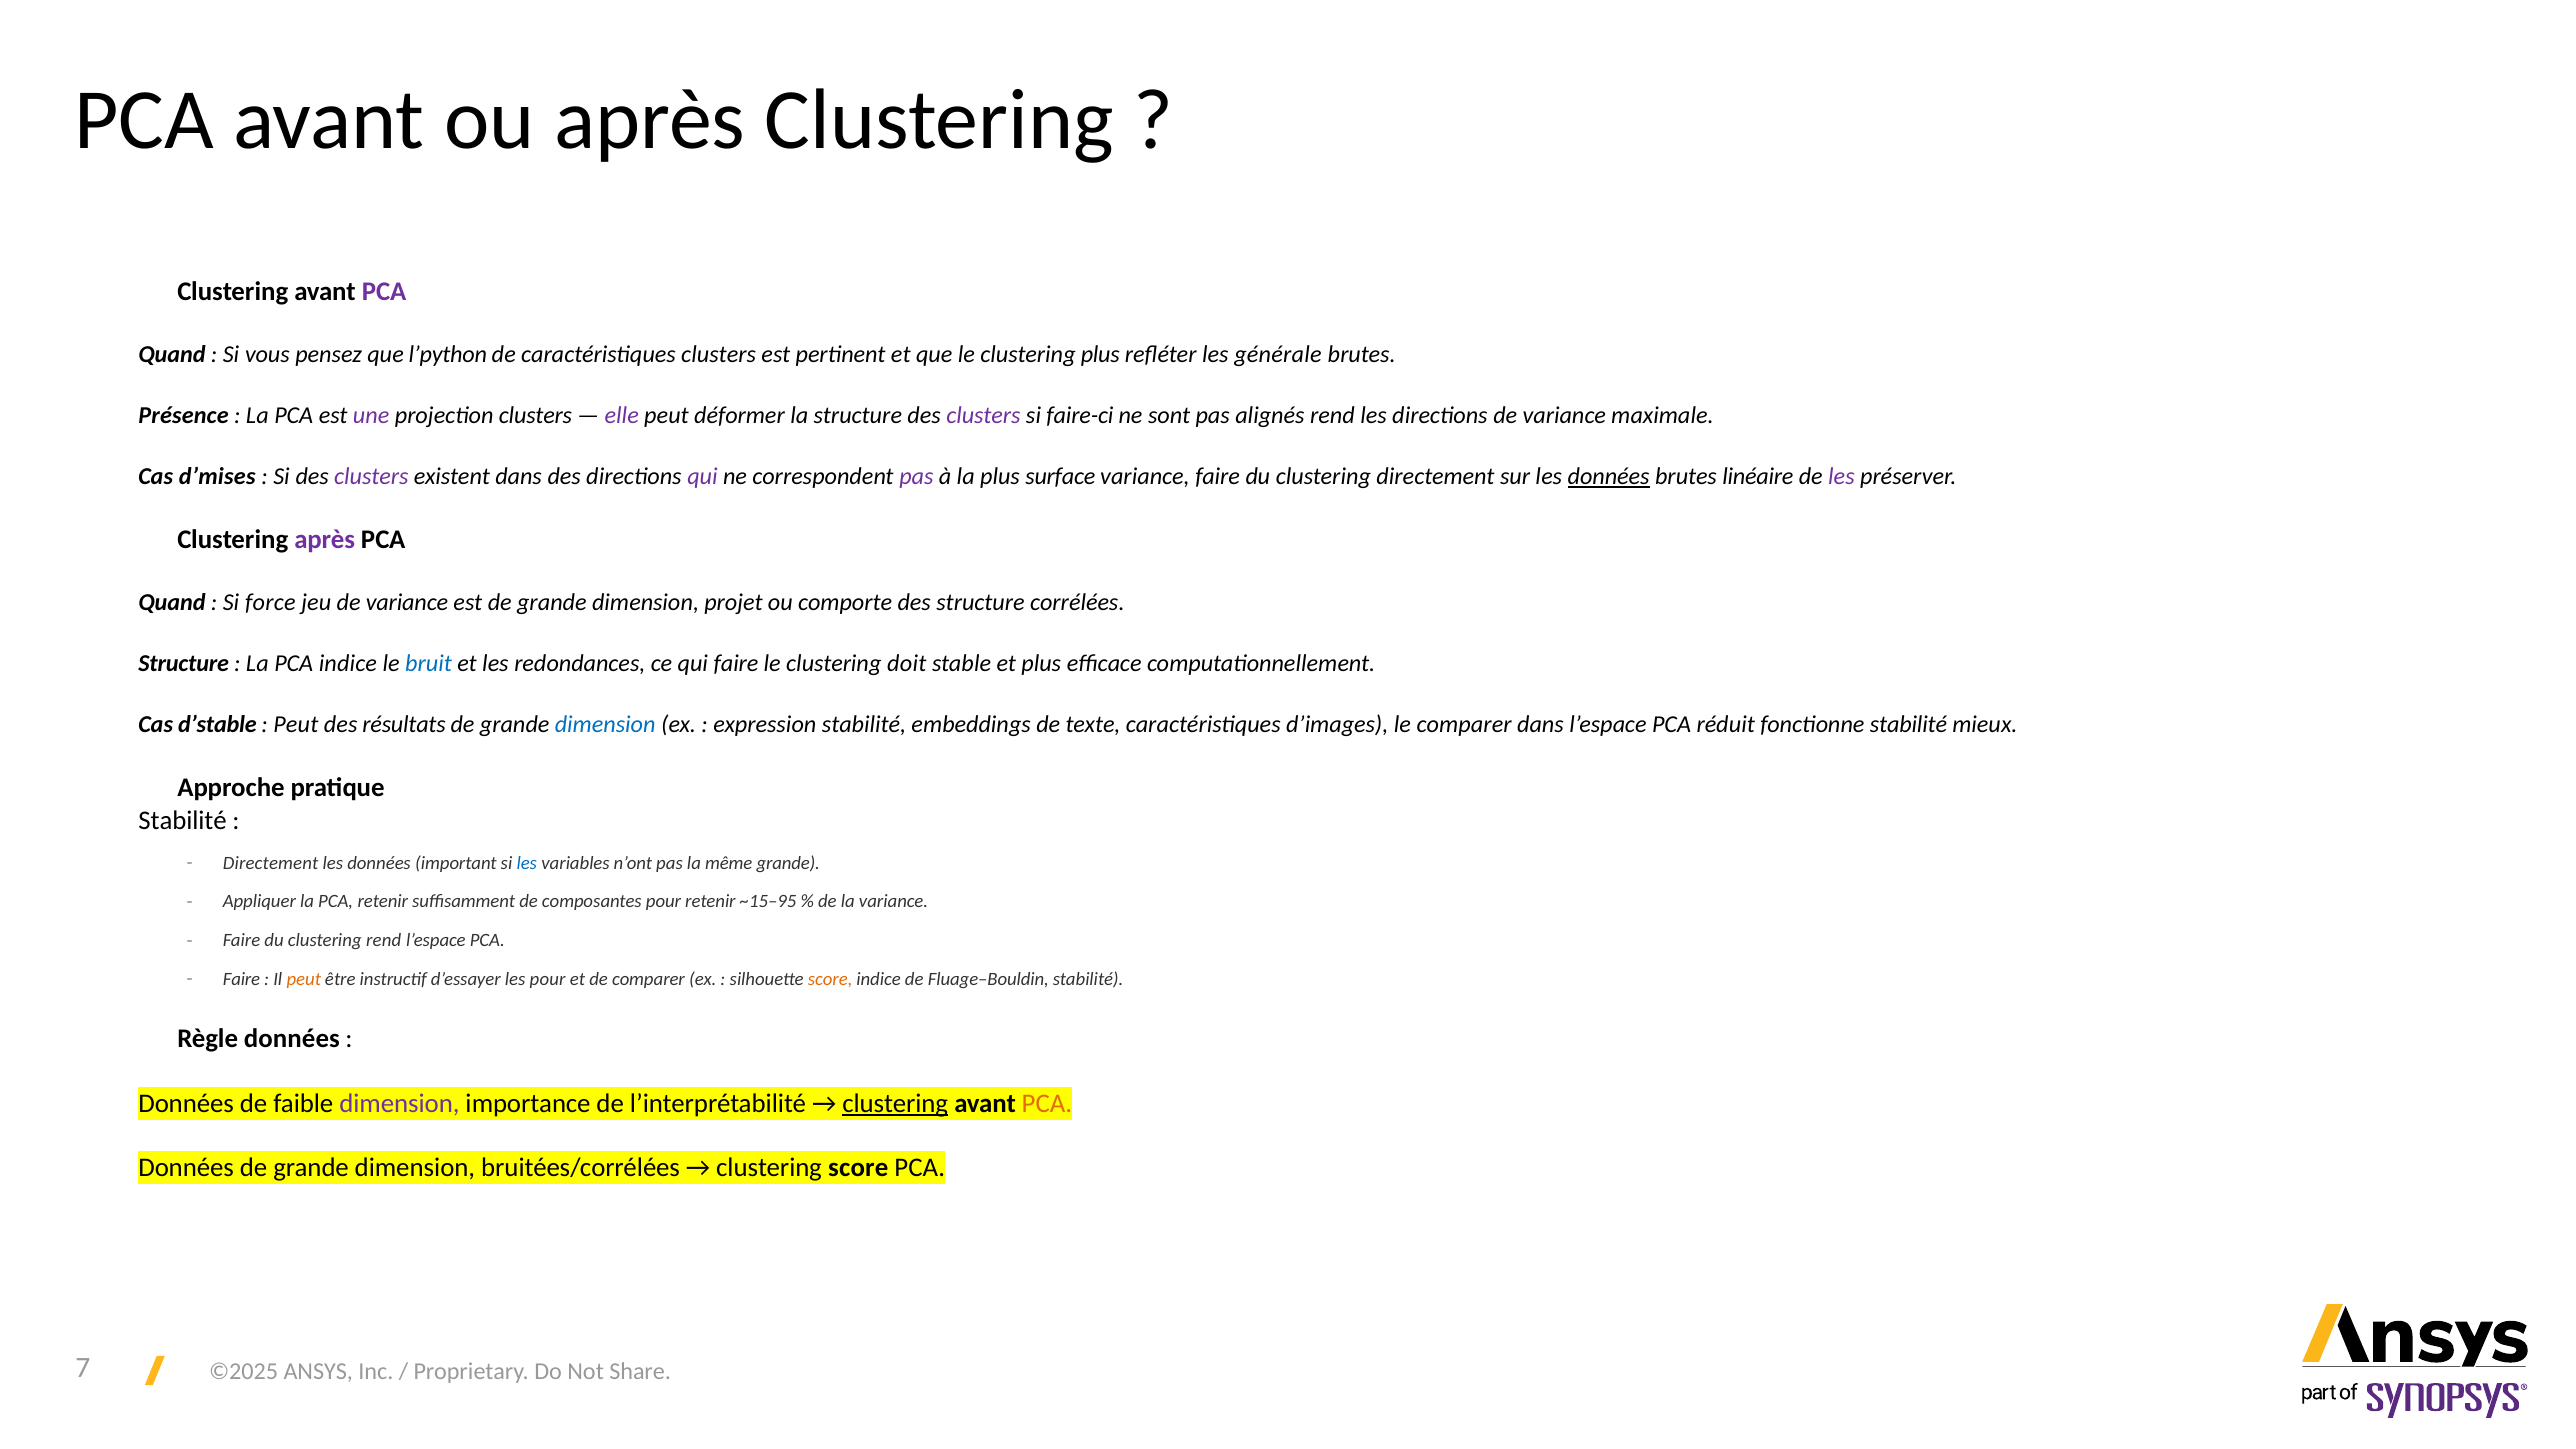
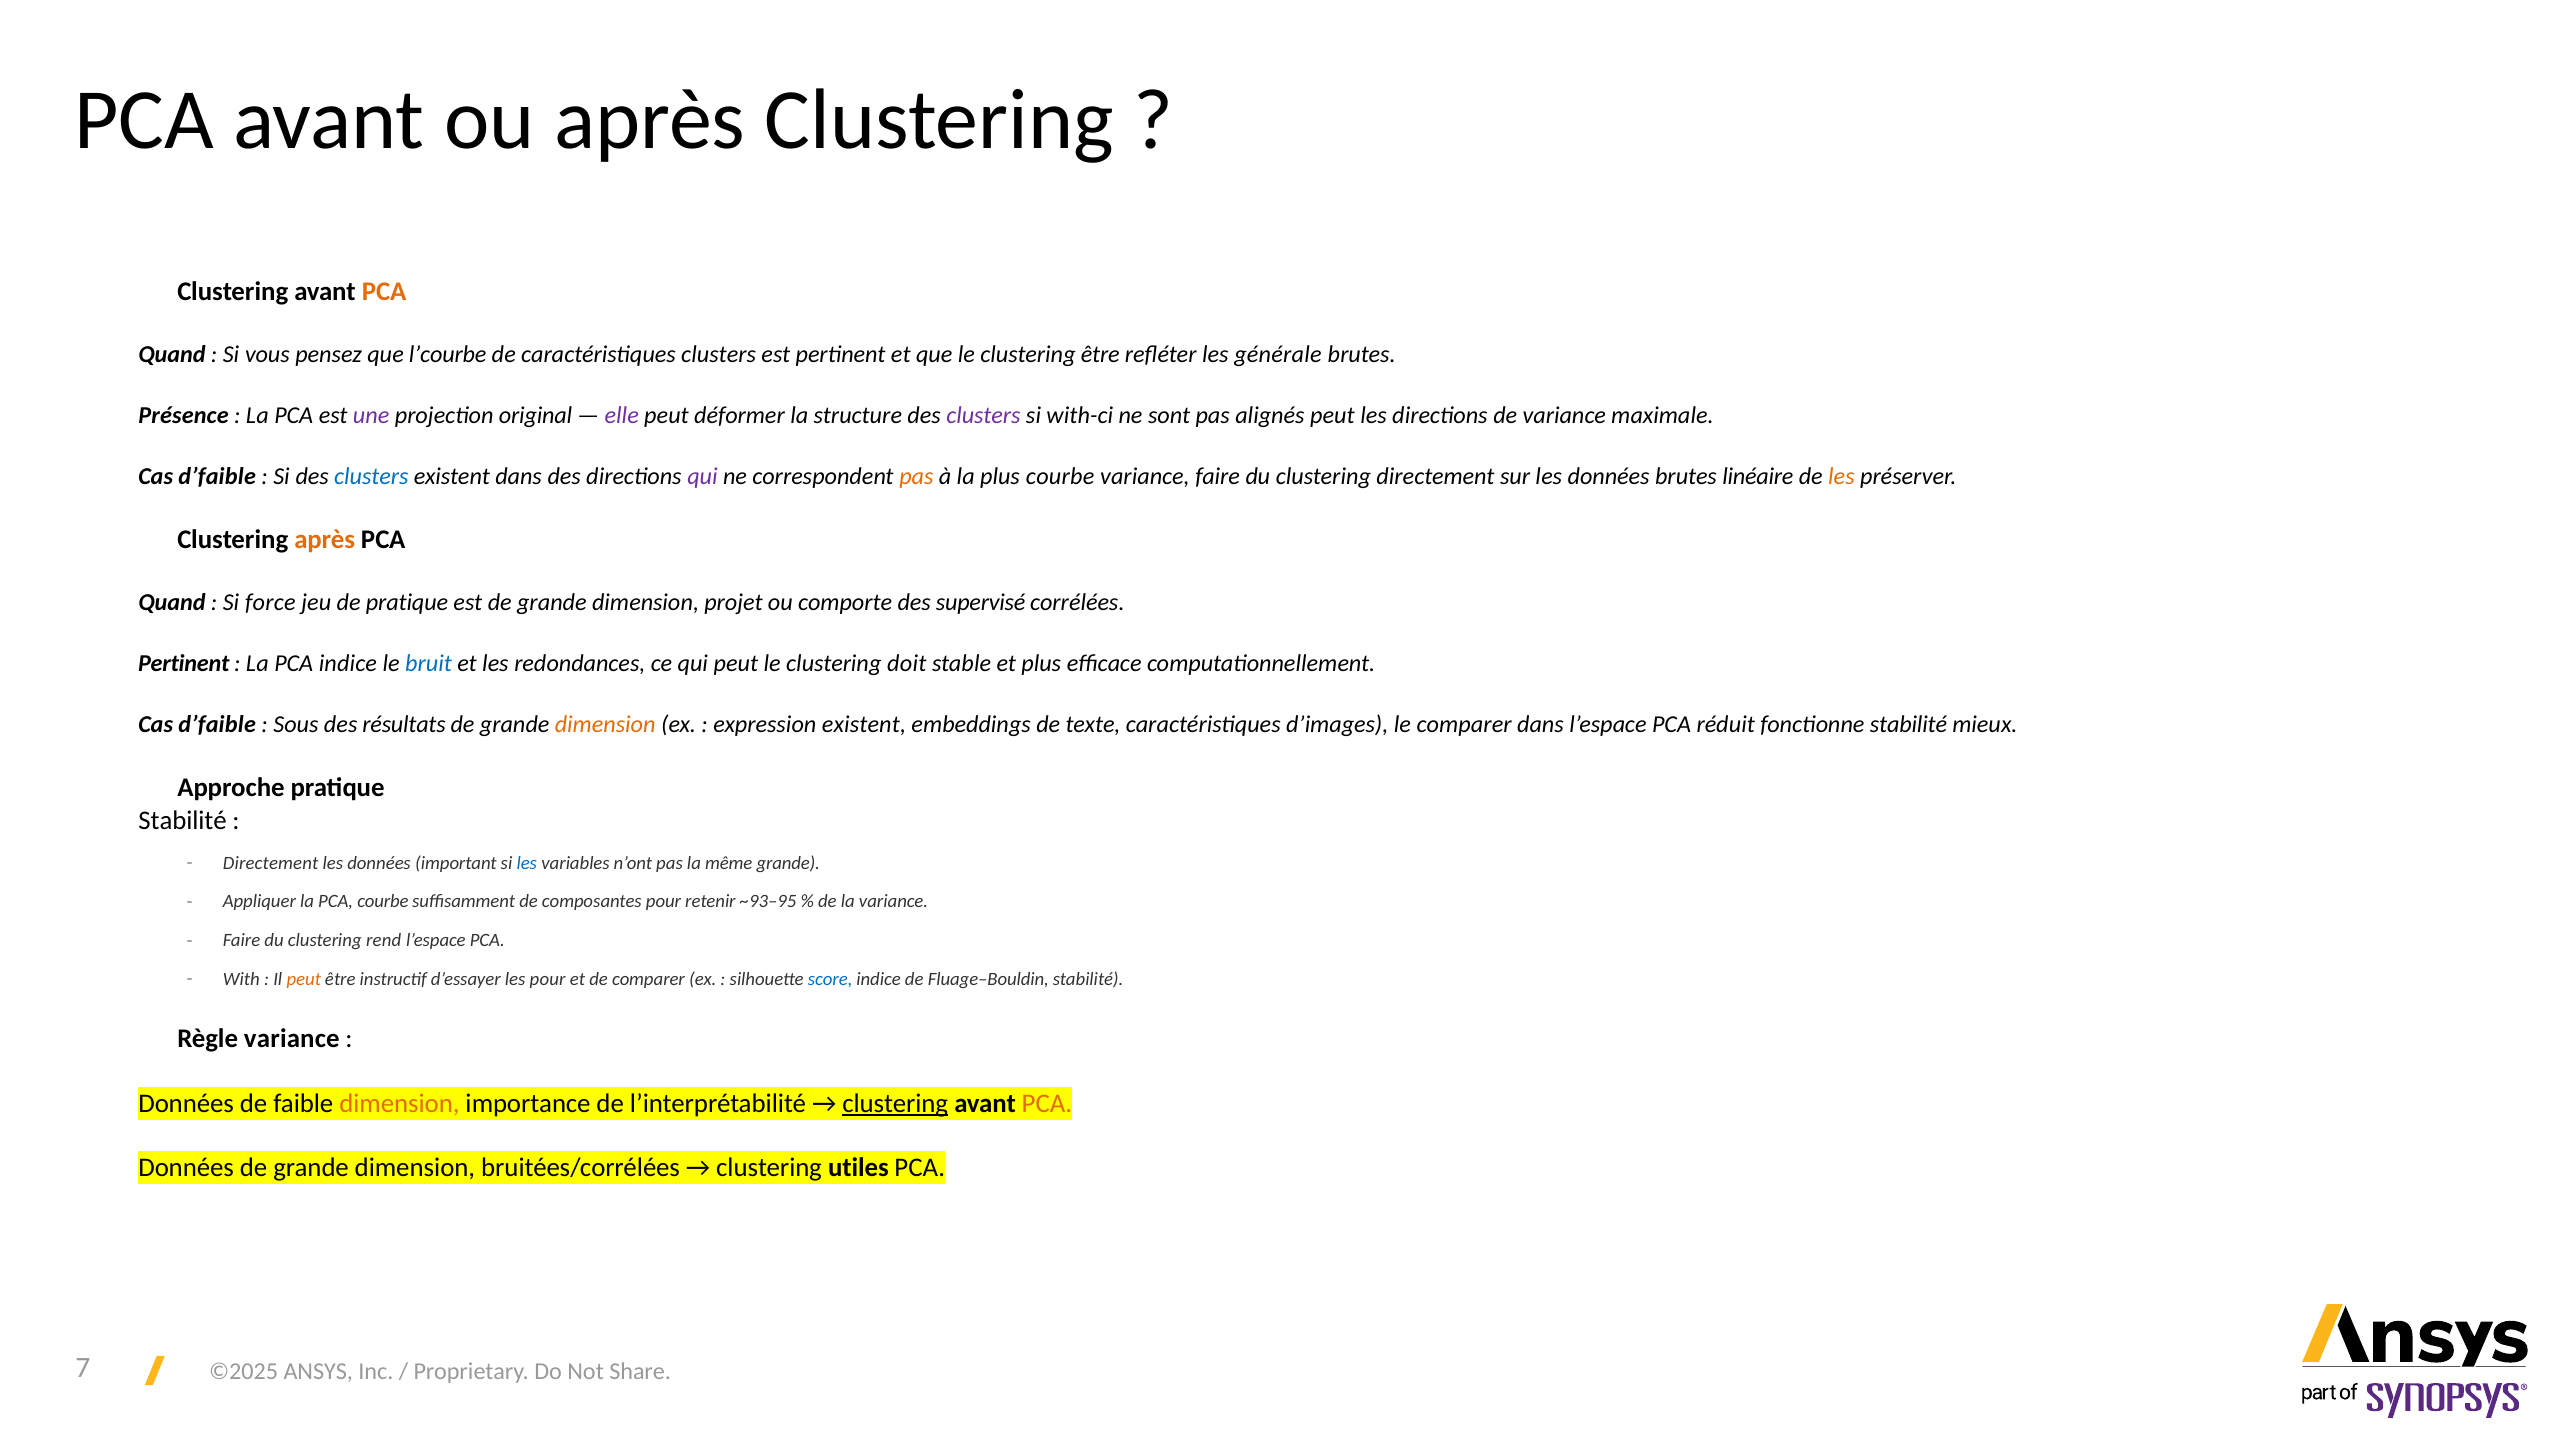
PCA at (384, 292) colour: purple -> orange
l’python: l’python -> l’courbe
clustering plus: plus -> être
projection clusters: clusters -> original
faire-ci: faire-ci -> with-ci
alignés rend: rend -> peut
d’mises at (217, 477): d’mises -> d’faible
clusters at (371, 477) colour: purple -> blue
pas at (916, 477) colour: purple -> orange
plus surface: surface -> courbe
données at (1609, 477) underline: present -> none
les at (1841, 477) colour: purple -> orange
après at (325, 540) colour: purple -> orange
jeu de variance: variance -> pratique
des structure: structure -> supervisé
Structure at (184, 664): Structure -> Pertinent
qui faire: faire -> peut
d’stable at (217, 725): d’stable -> d’faible
Peut at (296, 725): Peut -> Sous
dimension at (605, 725) colour: blue -> orange
expression stabilité: stabilité -> existent
PCA retenir: retenir -> courbe
~15–95: ~15–95 -> ~93–95
Faire at (241, 979): Faire -> With
score at (830, 979) colour: orange -> blue
données at (292, 1039): données -> variance
dimension at (399, 1104) colour: purple -> orange
clustering score: score -> utiles
